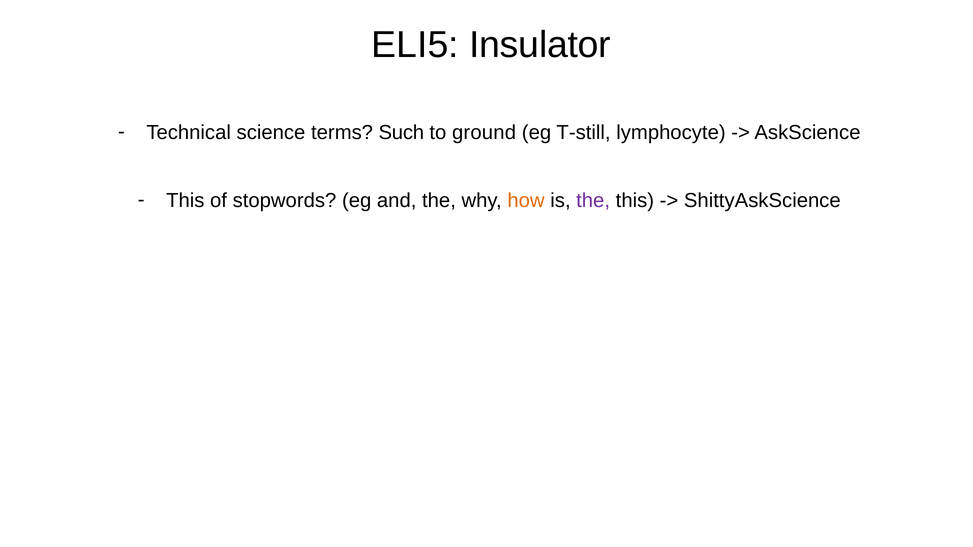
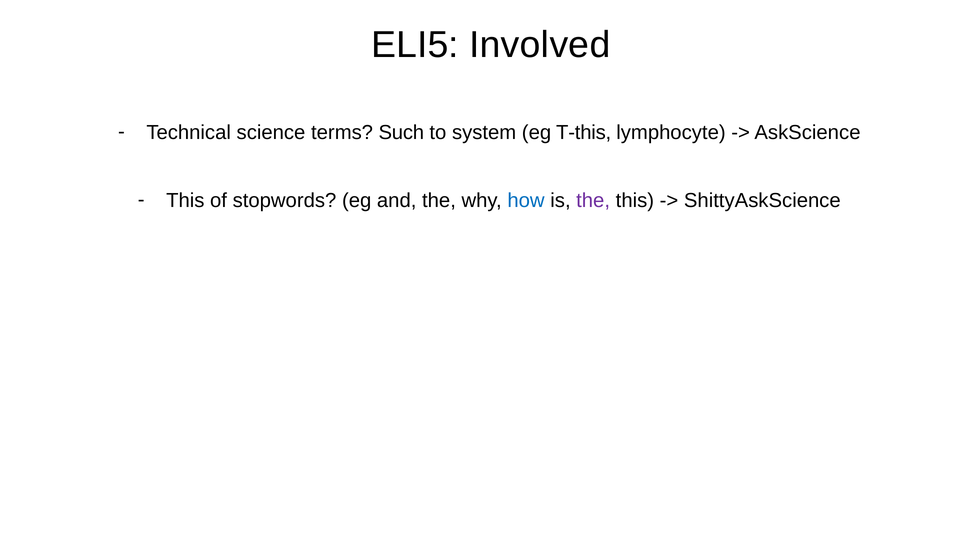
Insulator: Insulator -> Involved
ground: ground -> system
T-still: T-still -> T-this
how colour: orange -> blue
